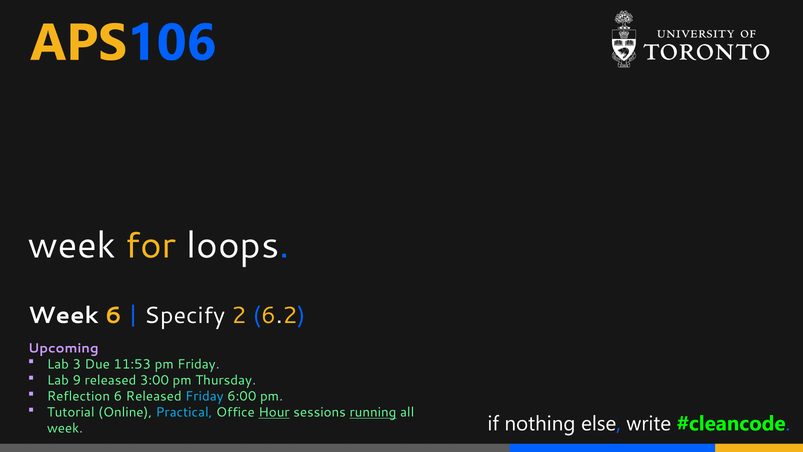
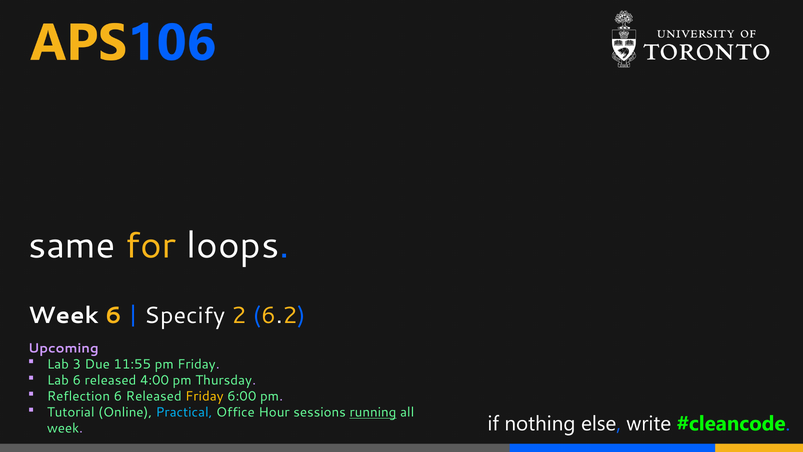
week at (72, 246): week -> same
11:53: 11:53 -> 11:55
Lab 9: 9 -> 6
3:00: 3:00 -> 4:00
Friday at (204, 396) colour: light blue -> yellow
Hour underline: present -> none
